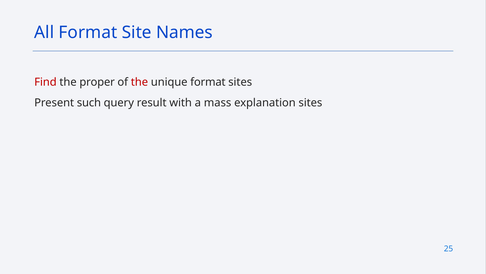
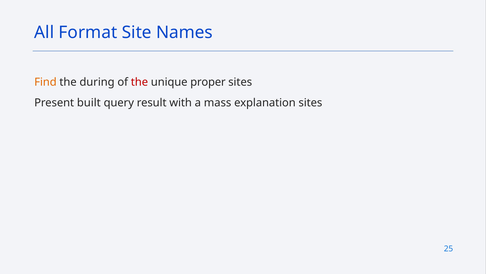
Find colour: red -> orange
proper: proper -> during
unique format: format -> proper
such: such -> built
